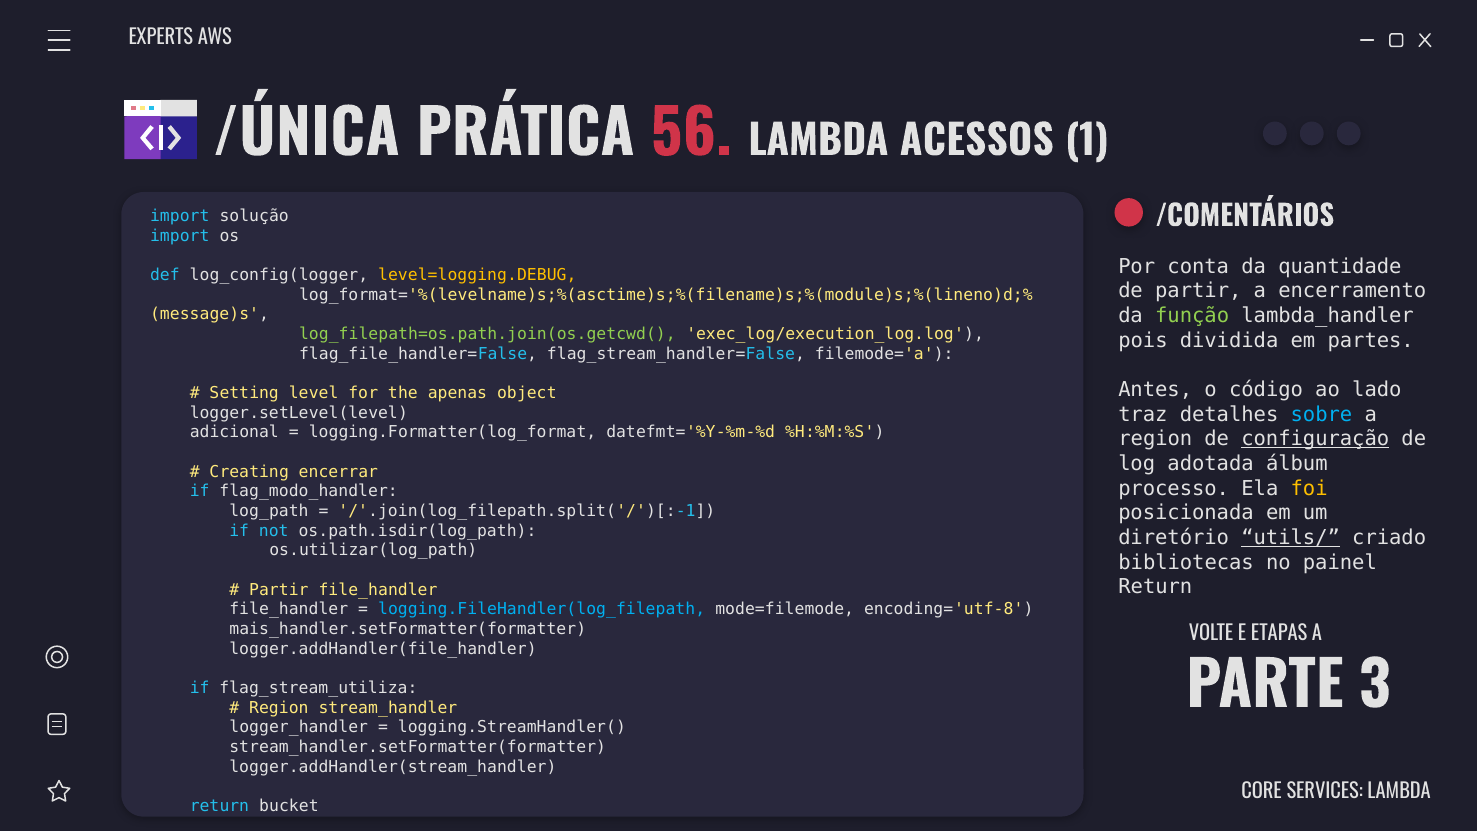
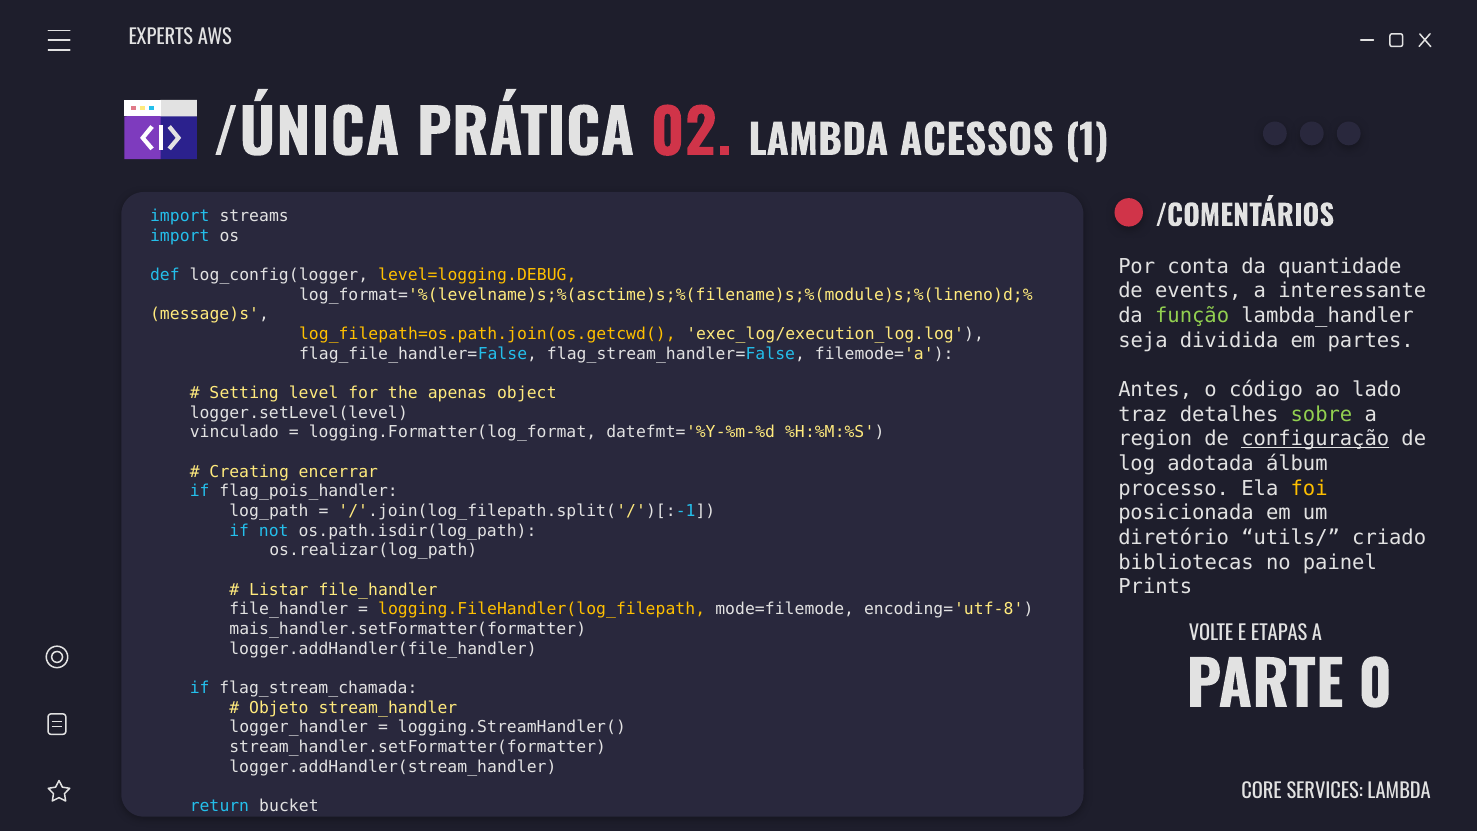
56: 56 -> 02
solução: solução -> streams
de partir: partir -> events
encerramento: encerramento -> interessante
log_filepath=os.path.join(os.getcwd( colour: light green -> yellow
pois: pois -> seja
sobre colour: light blue -> light green
adicional: adicional -> vinculado
flag_modo_handler: flag_modo_handler -> flag_pois_handler
utils/ underline: present -> none
os.utilizar(log_path: os.utilizar(log_path -> os.realizar(log_path
Return at (1155, 587): Return -> Prints
Partir at (279, 590): Partir -> Listar
logging.FileHandler(log_filepath colour: light blue -> yellow
3: 3 -> 0
flag_stream_utiliza: flag_stream_utiliza -> flag_stream_chamada
Region at (279, 708): Region -> Objeto
